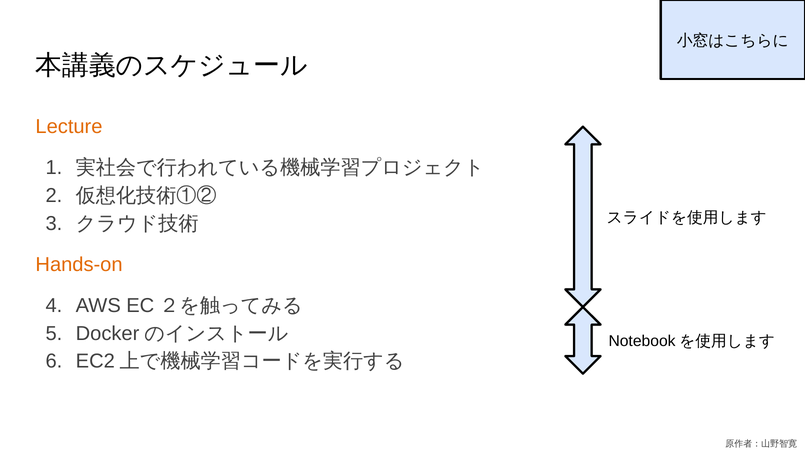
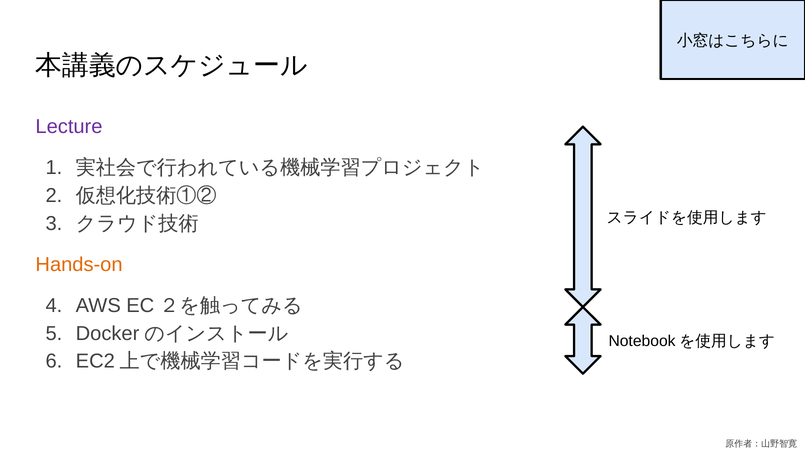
Lecture colour: orange -> purple
